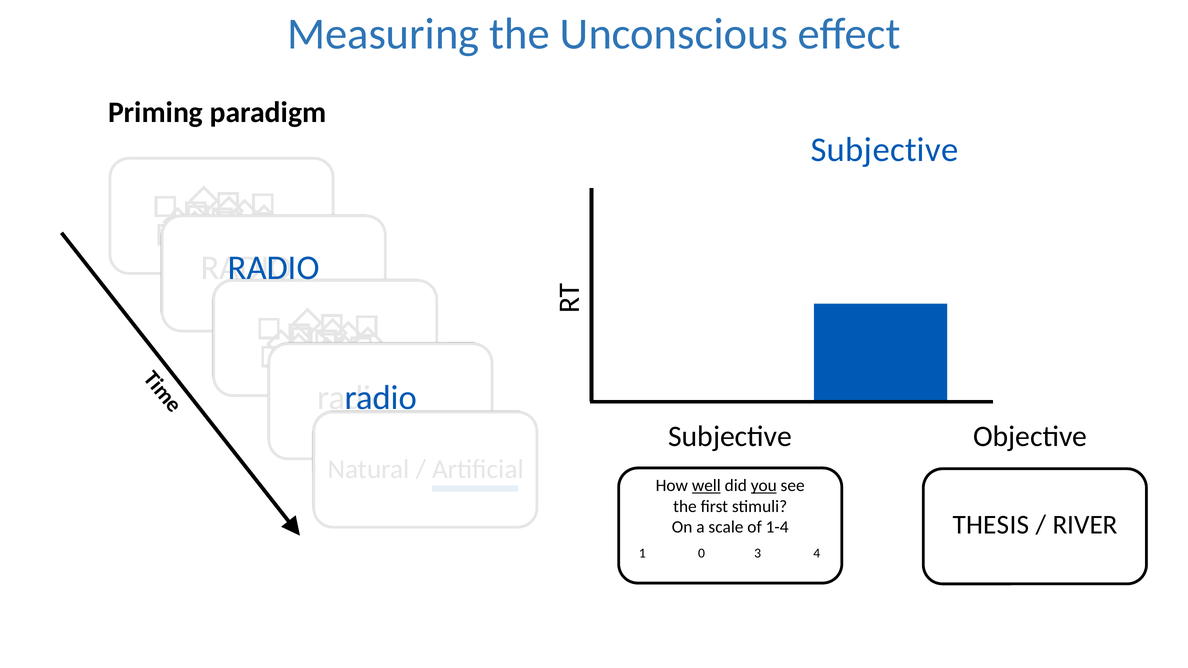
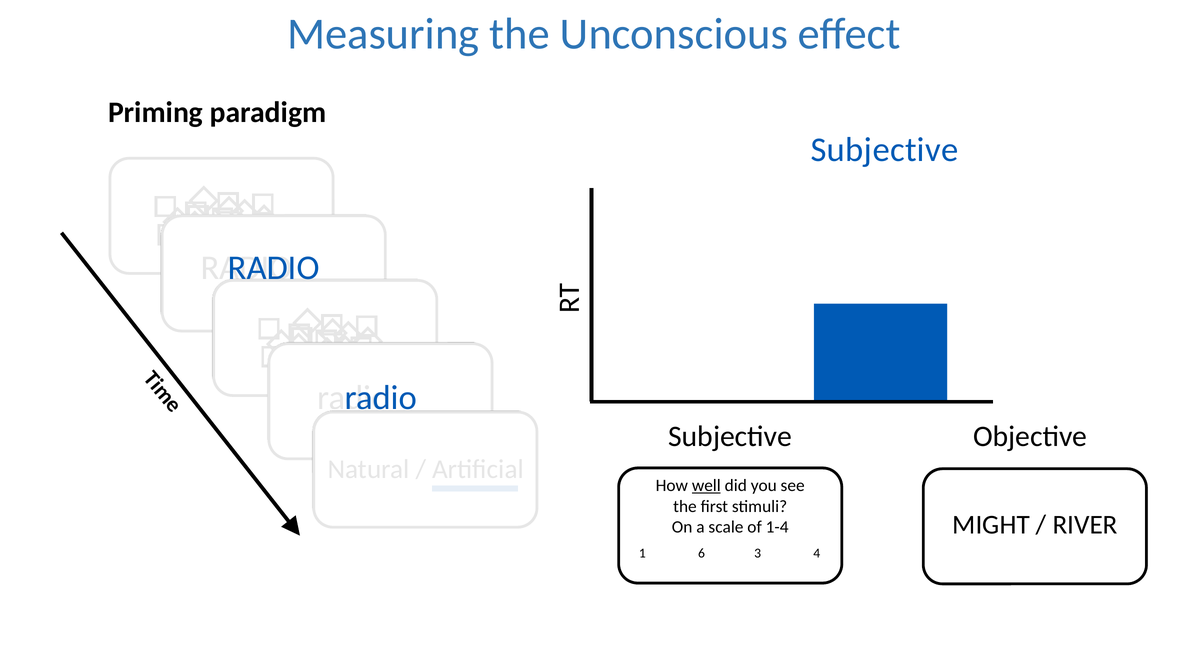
you underline: present -> none
THESIS: THESIS -> MIGHT
0: 0 -> 6
